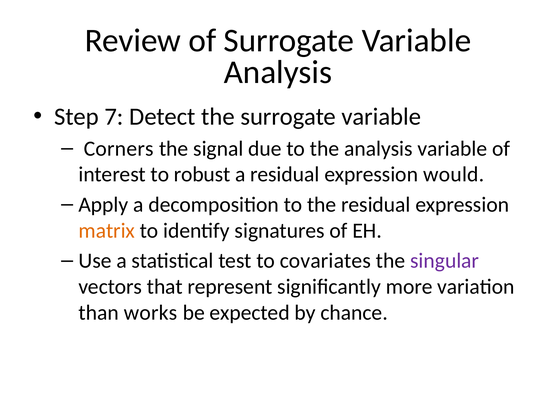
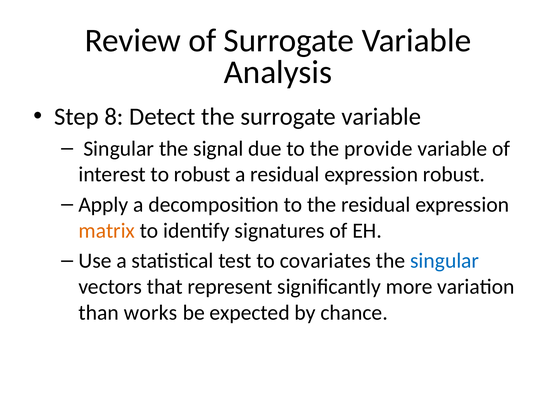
7: 7 -> 8
Corners at (119, 149): Corners -> Singular
the analysis: analysis -> provide
expression would: would -> robust
singular at (445, 261) colour: purple -> blue
